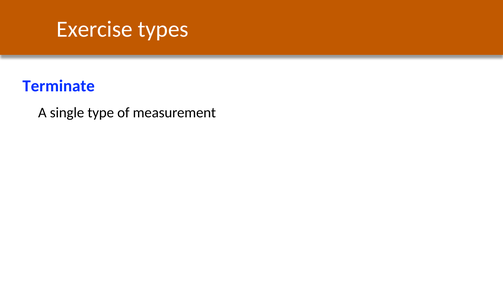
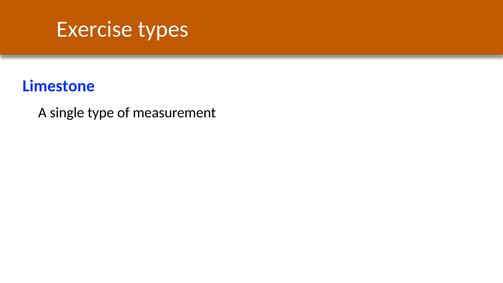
Terminate: Terminate -> Limestone
